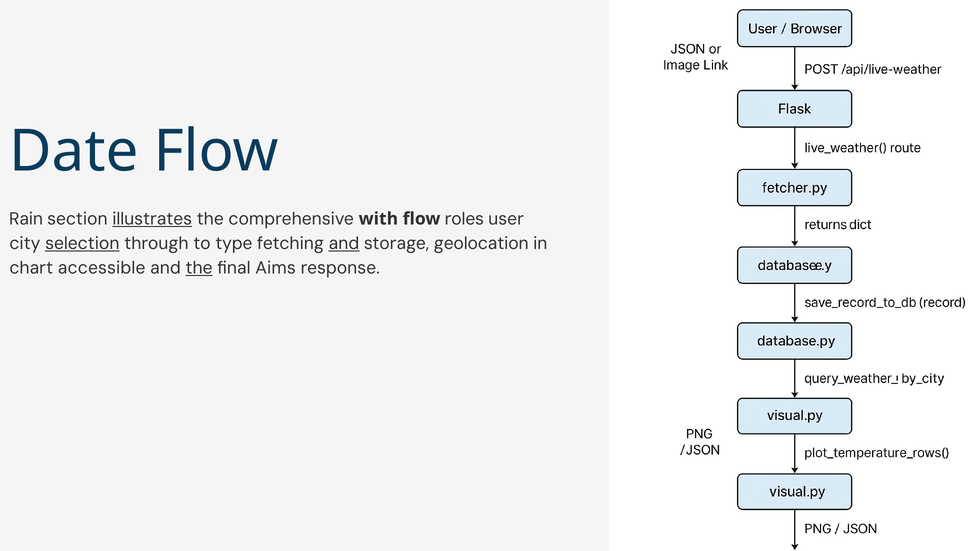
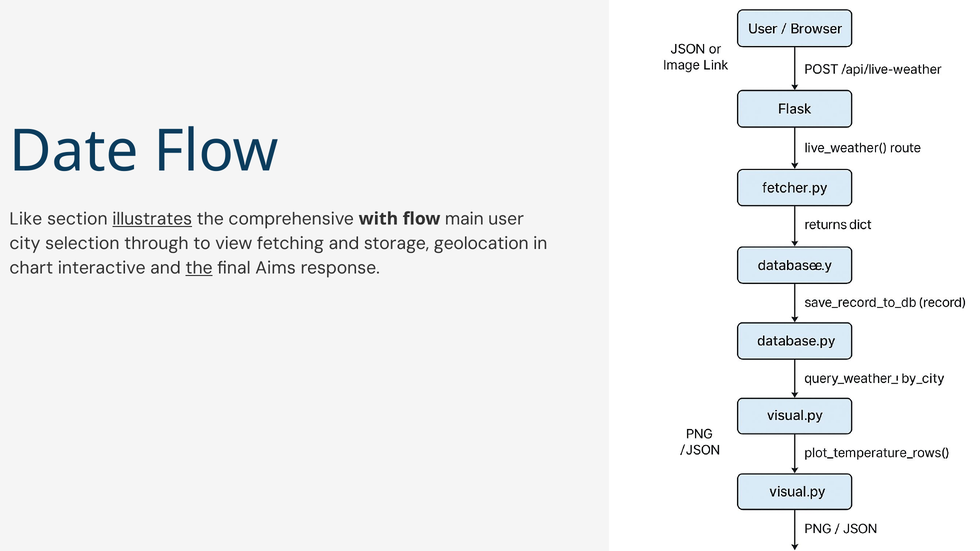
Rain: Rain -> Like
roles: roles -> main
selection underline: present -> none
type: type -> view
and at (344, 243) underline: present -> none
accessible: accessible -> interactive
